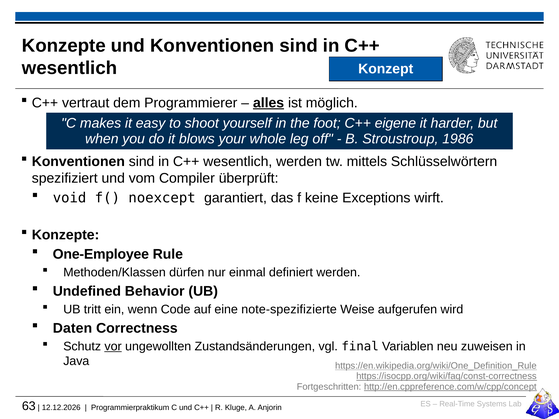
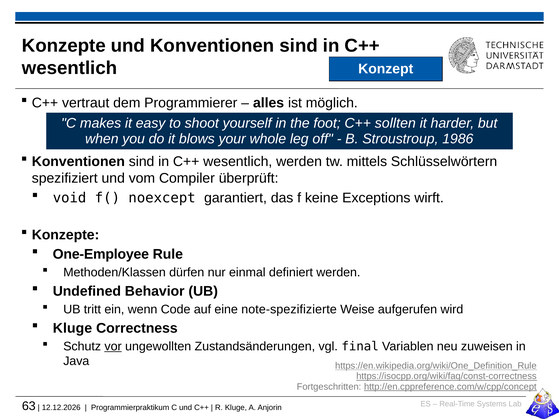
alles underline: present -> none
eigene: eigene -> sollten
Daten at (72, 328): Daten -> Kluge
